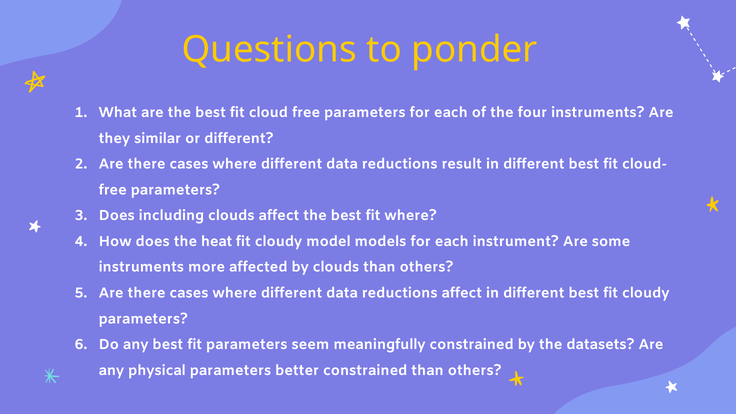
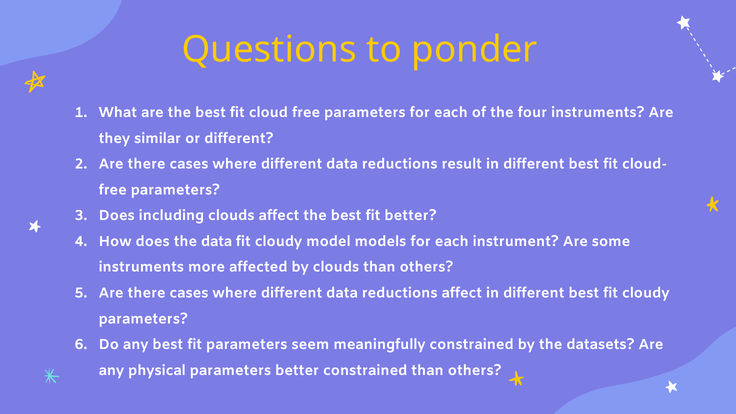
fit where: where -> better
the heat: heat -> data
